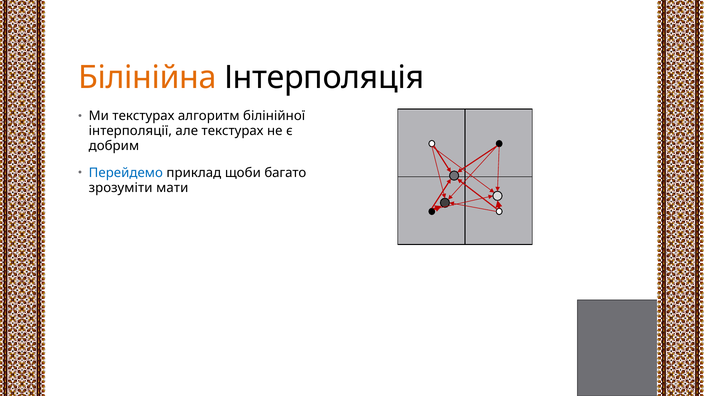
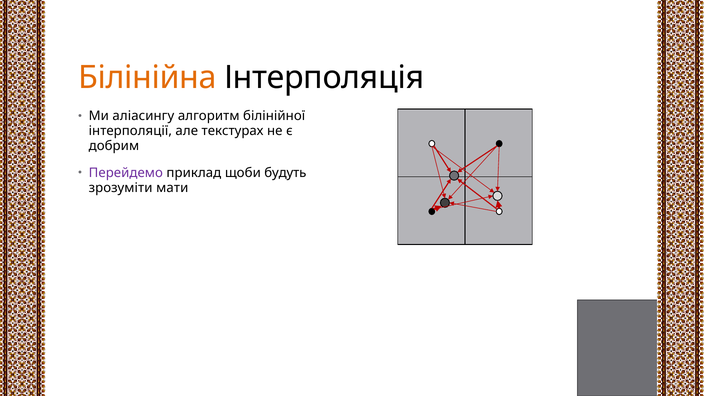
Ми текстурах: текстурах -> аліасингу
Перейдемо colour: blue -> purple
багато: багато -> будуть
